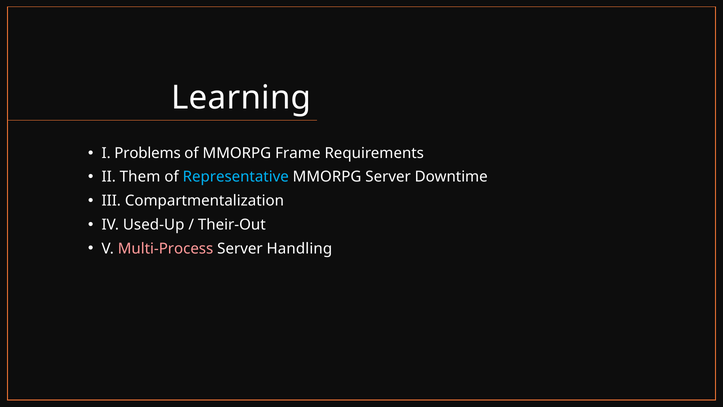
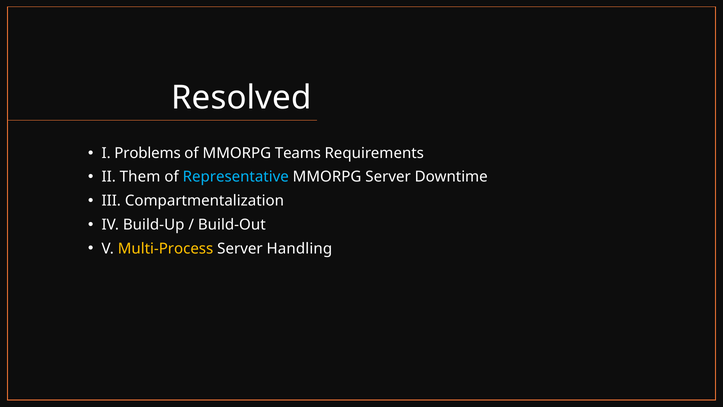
Learning: Learning -> Resolved
Frame: Frame -> Teams
Used-Up: Used-Up -> Build-Up
Their-Out: Their-Out -> Build-Out
Multi-Process colour: pink -> yellow
